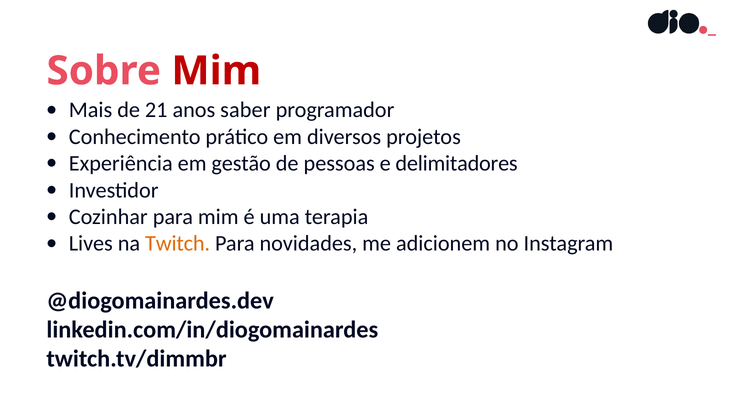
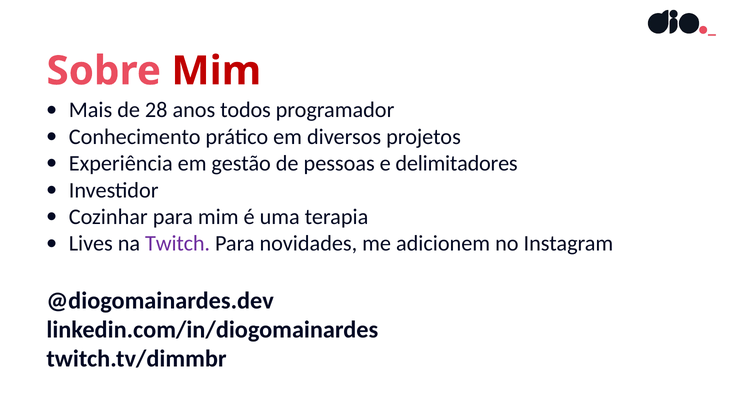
21: 21 -> 28
saber: saber -> todos
Twitch colour: orange -> purple
